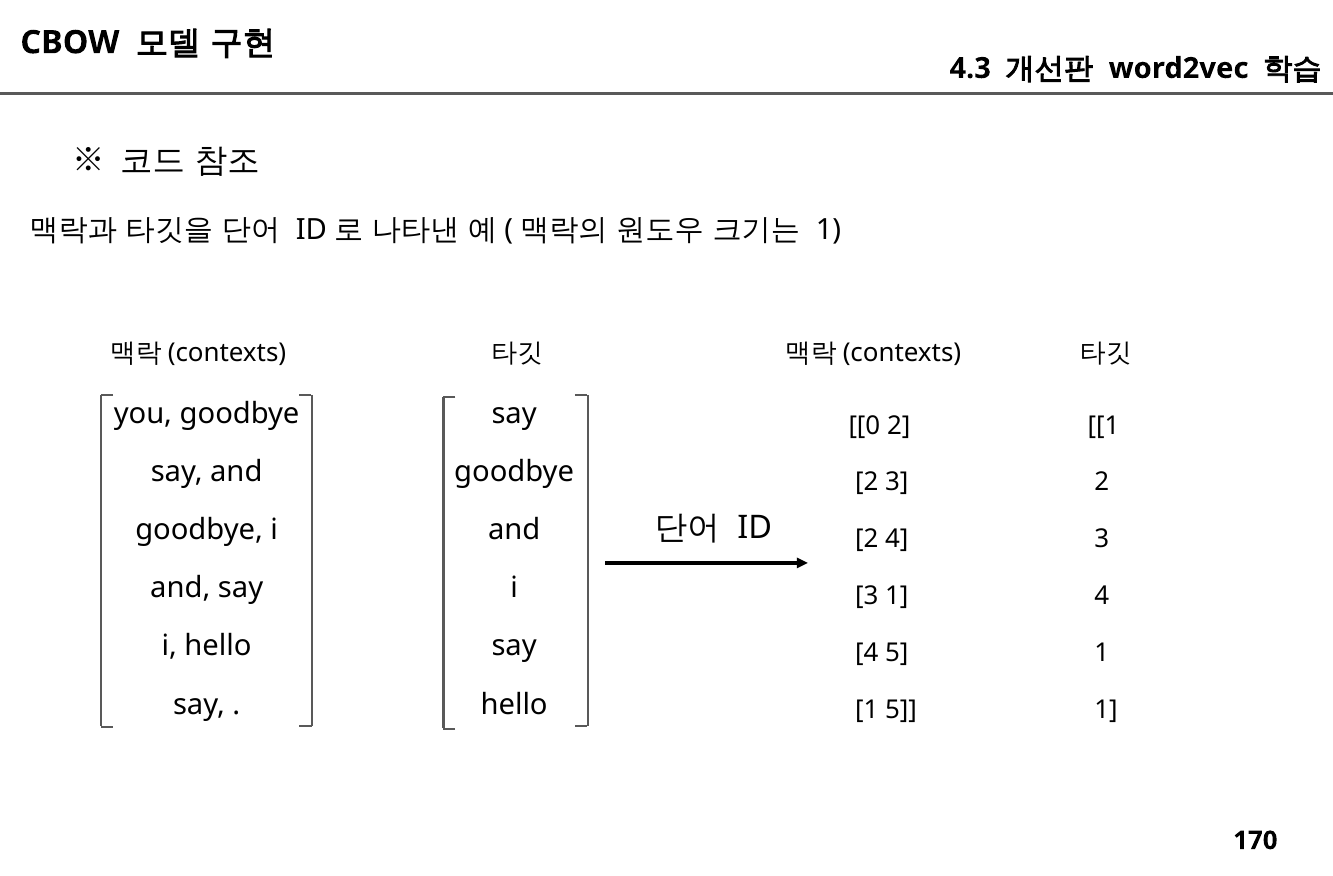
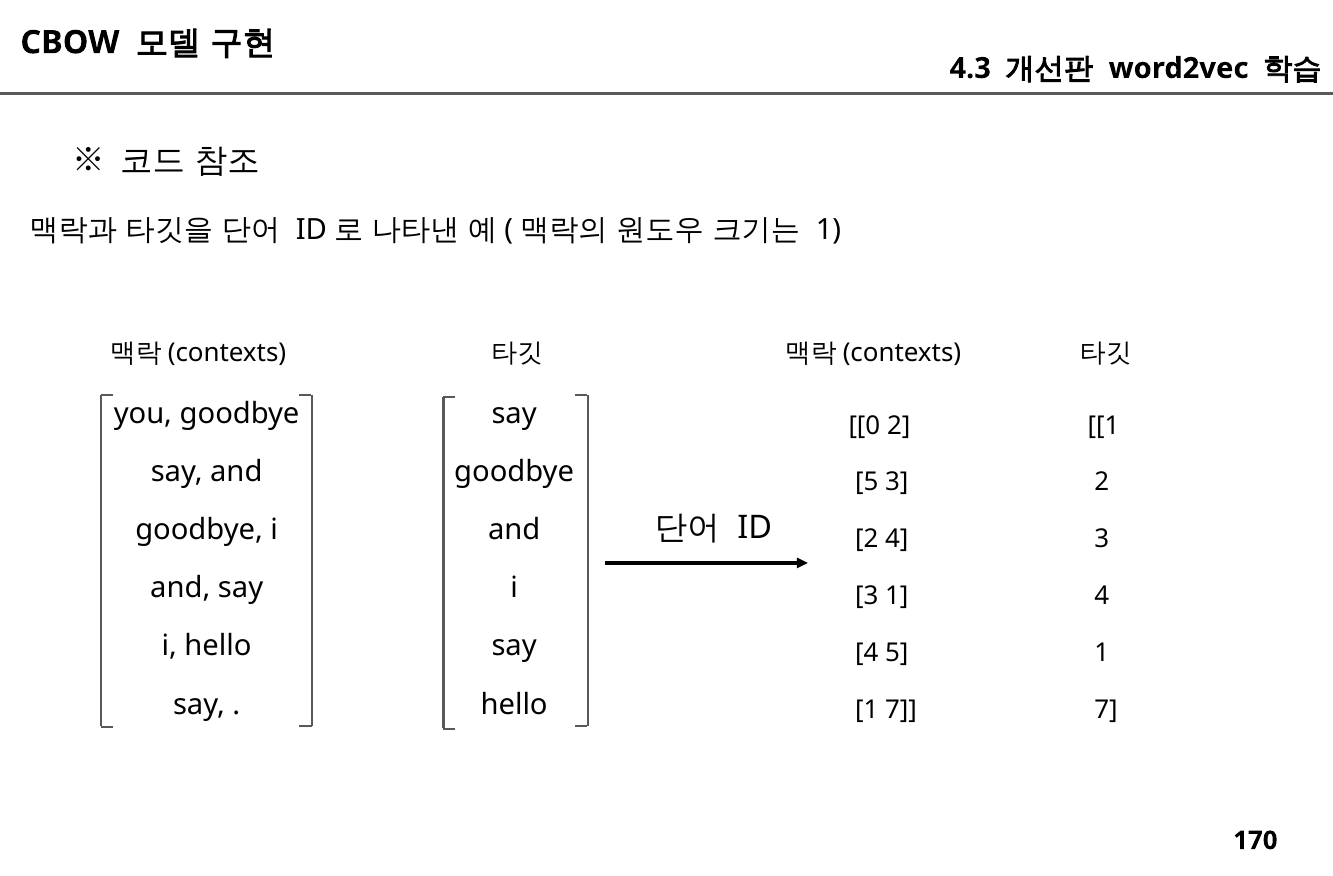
2 at (867, 482): 2 -> 5
5 at (901, 709): 5 -> 7
1 at (1106, 709): 1 -> 7
